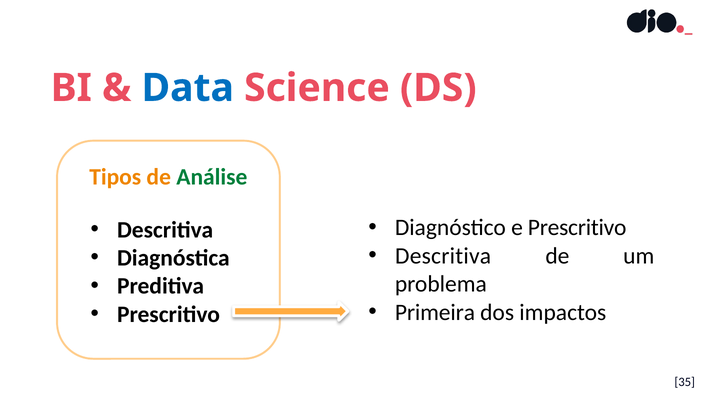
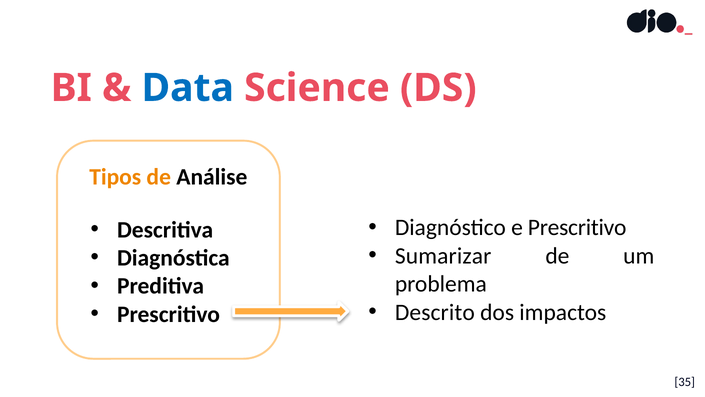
Análise colour: green -> black
Descritiva at (443, 256): Descritiva -> Sumarizar
Primeira: Primeira -> Descrito
